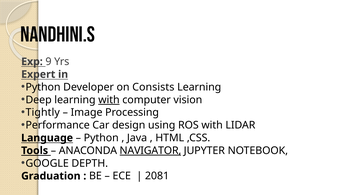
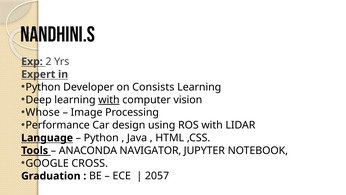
9: 9 -> 2
Tightly: Tightly -> Whose
NAVIGATOR underline: present -> none
DEPTH: DEPTH -> CROSS
2081: 2081 -> 2057
